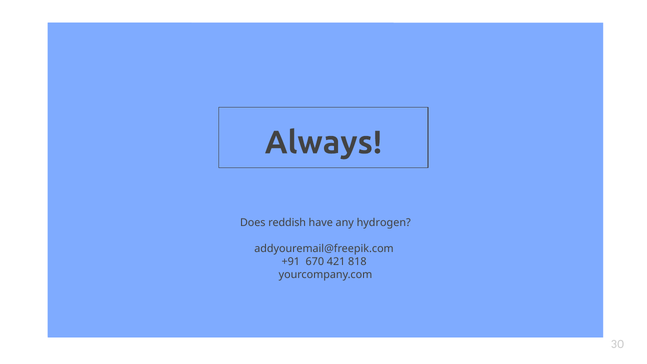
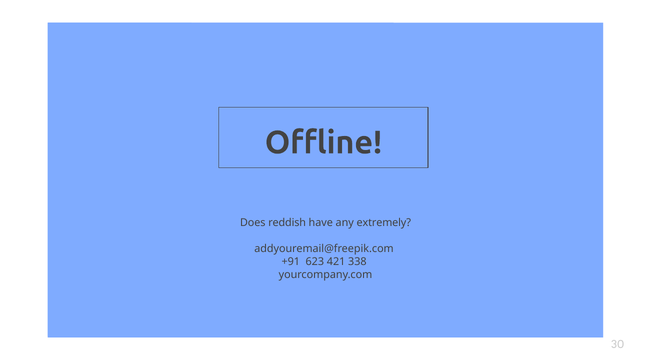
Always: Always -> Offline
hydrogen: hydrogen -> extremely
670: 670 -> 623
818: 818 -> 338
